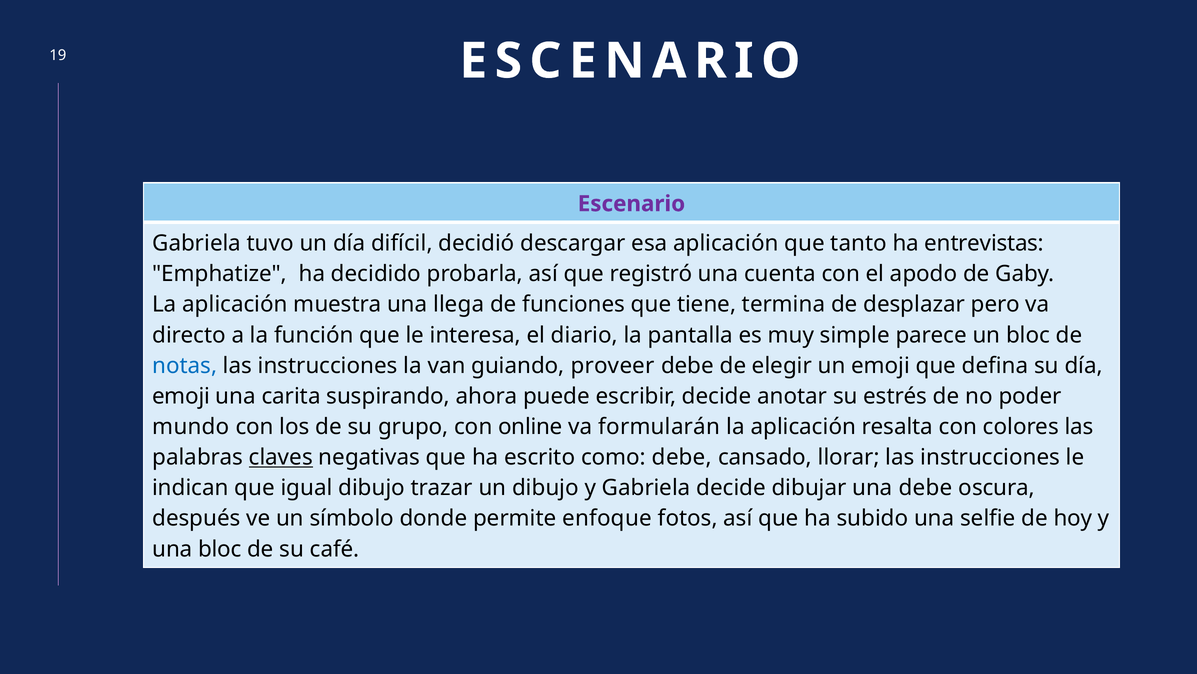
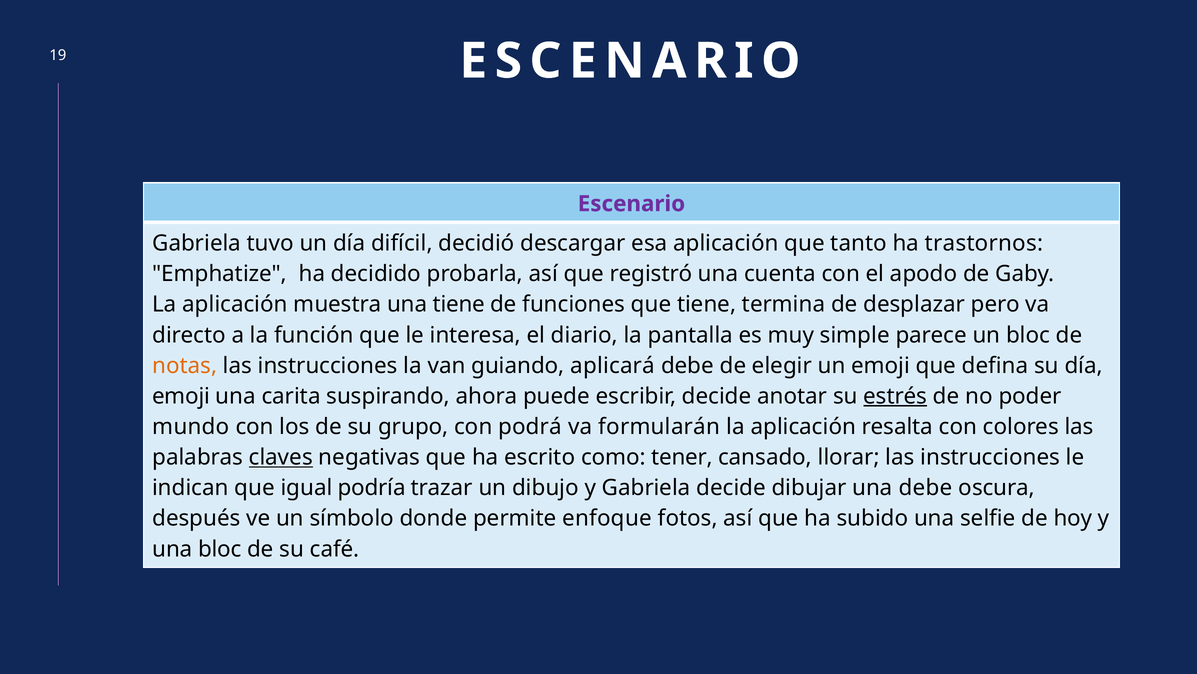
entrevistas: entrevistas -> trastornos
una llega: llega -> tiene
notas colour: blue -> orange
proveer: proveer -> aplicará
estrés underline: none -> present
online: online -> podrá
como debe: debe -> tener
igual dibujo: dibujo -> podría
